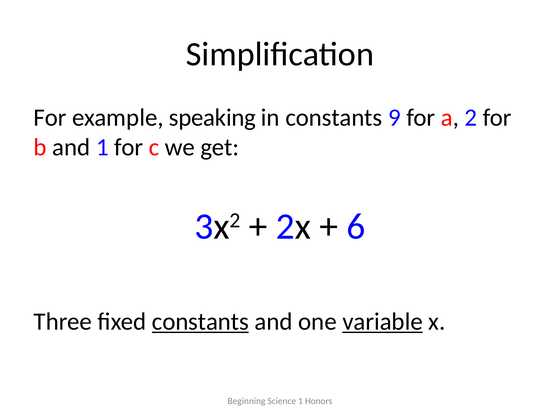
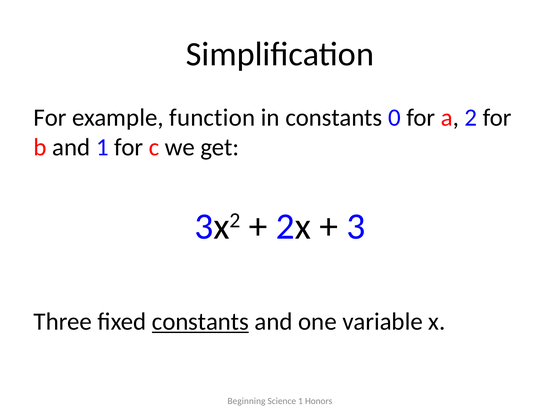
speaking: speaking -> function
9: 9 -> 0
6: 6 -> 3
variable underline: present -> none
